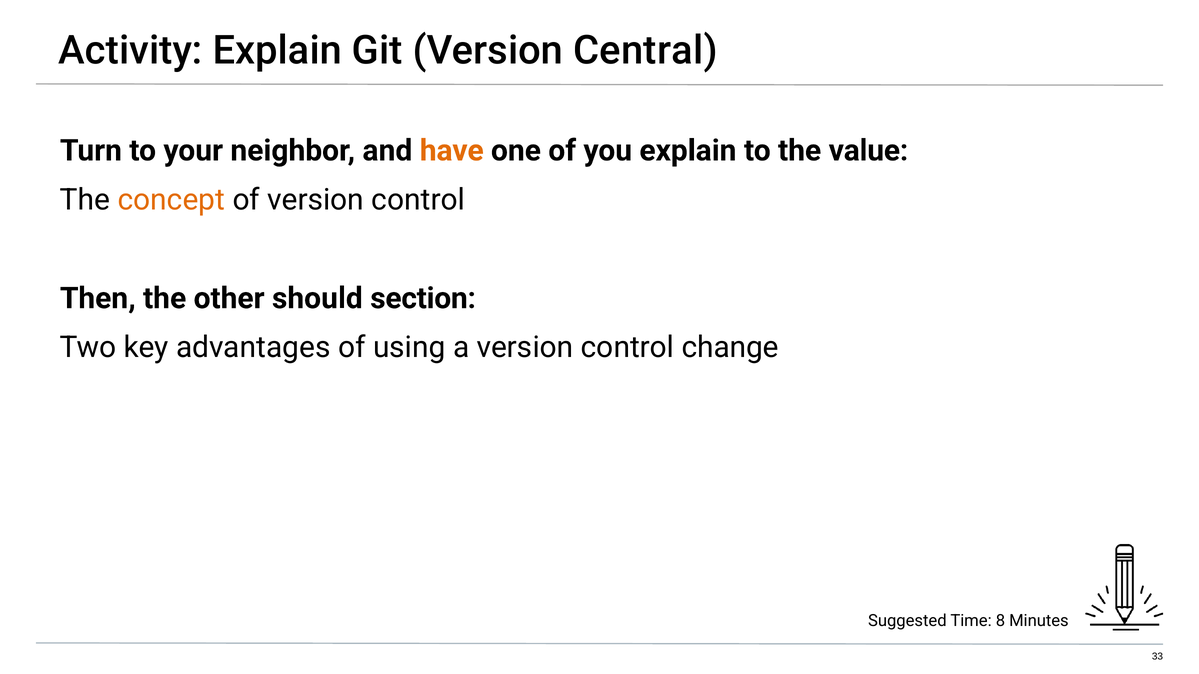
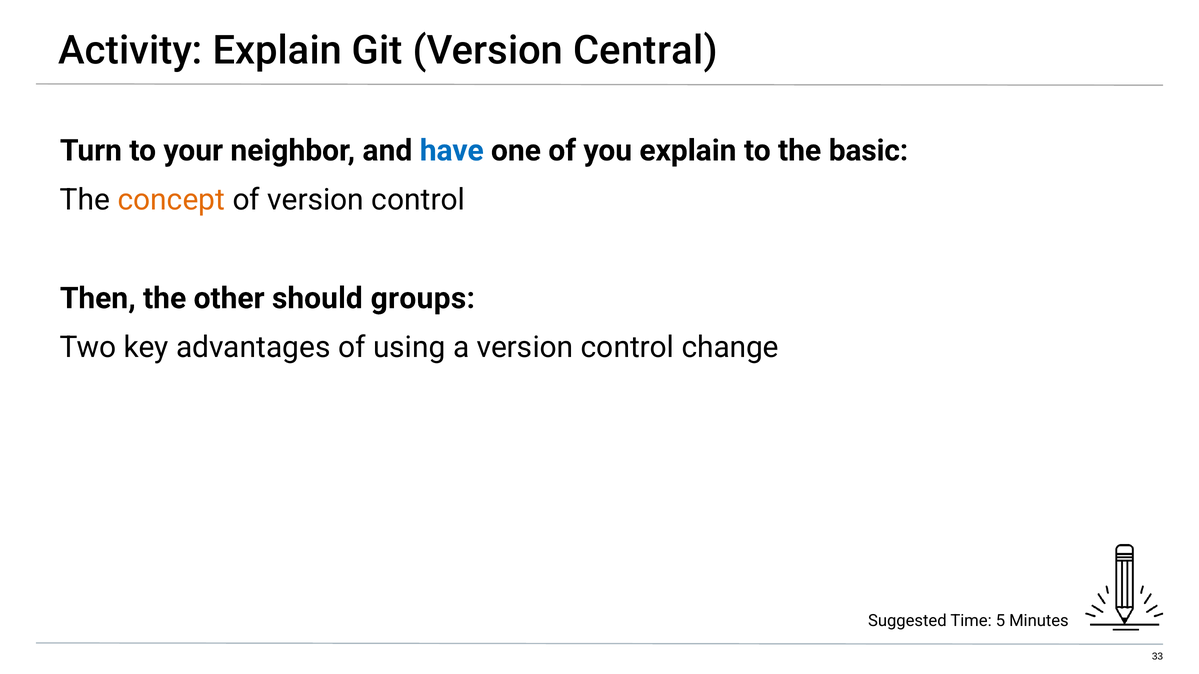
have colour: orange -> blue
value: value -> basic
section: section -> groups
8: 8 -> 5
